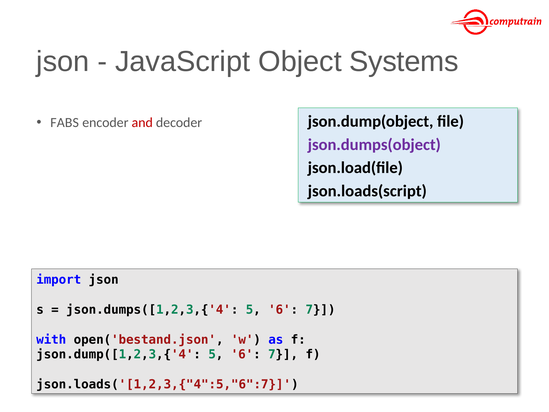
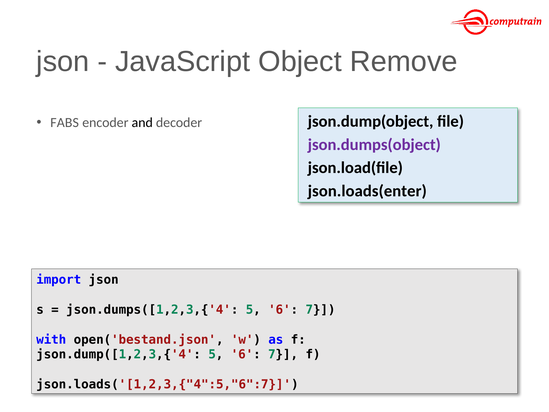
Systems: Systems -> Remove
and colour: red -> black
json.loads(script: json.loads(script -> json.loads(enter
